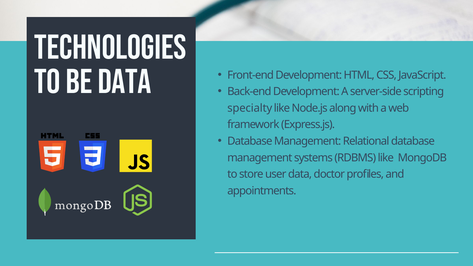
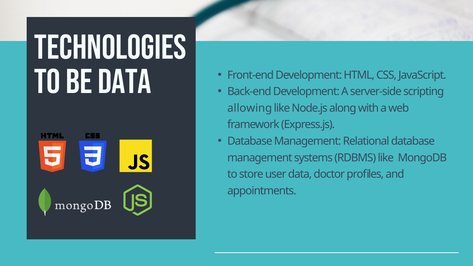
specialty: specialty -> allowing
